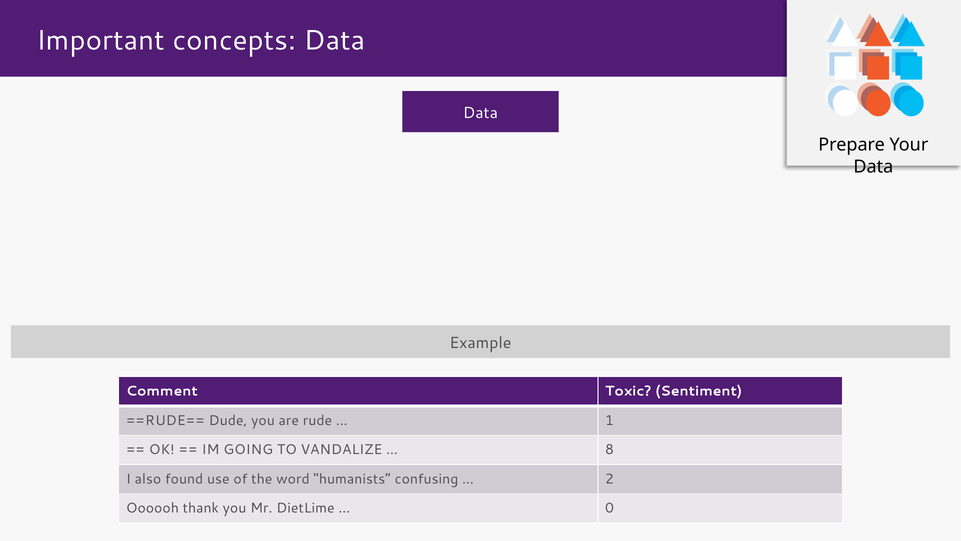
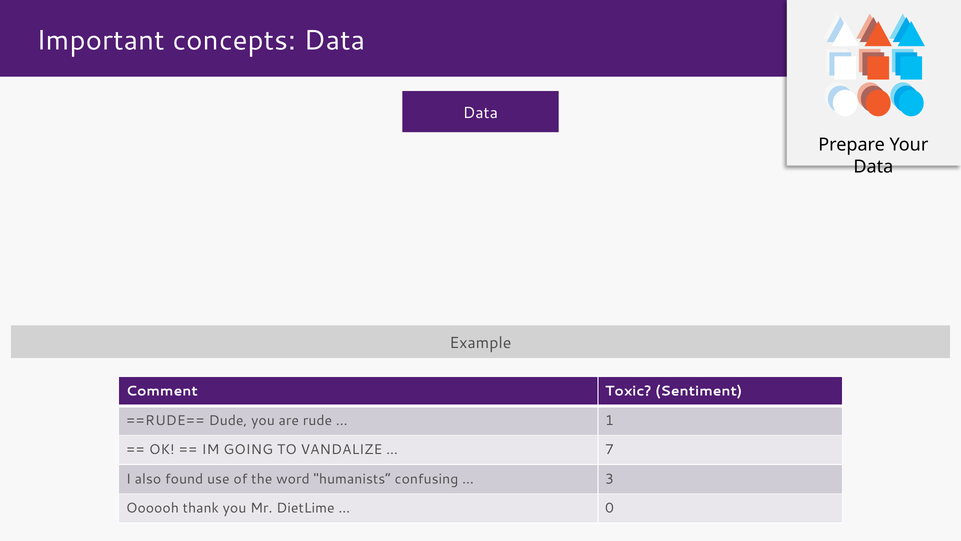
8: 8 -> 7
2: 2 -> 3
